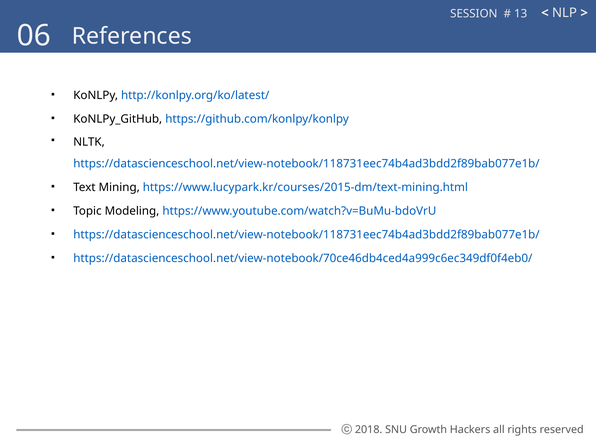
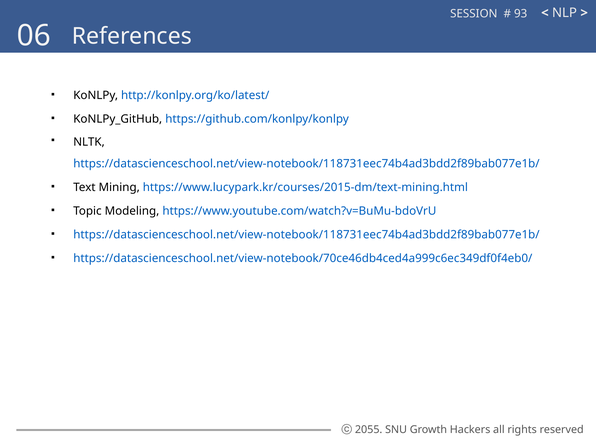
13: 13 -> 93
2018: 2018 -> 2055
